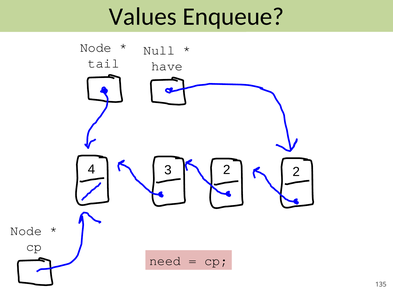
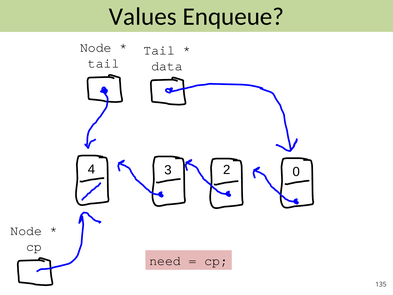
Null at (159, 50): Null -> Tail
have: have -> data
3 2: 2 -> 0
